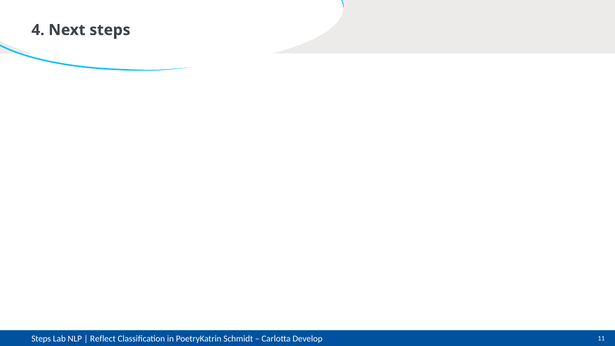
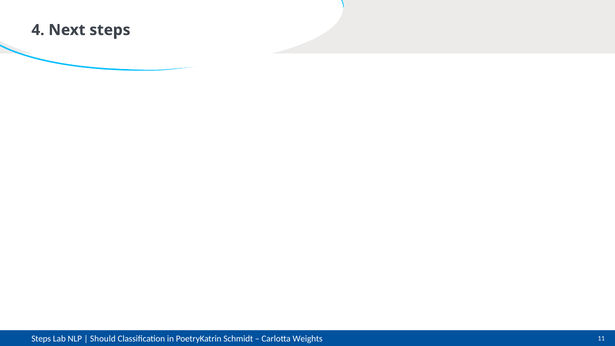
Reflect: Reflect -> Should
Develop: Develop -> Weights
